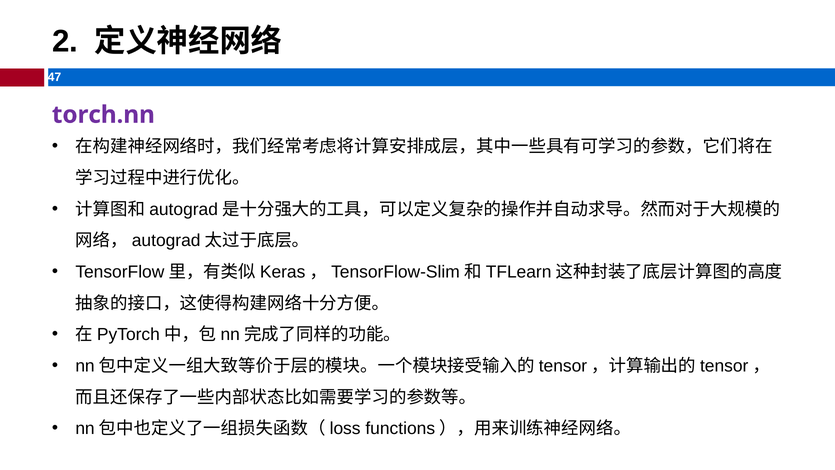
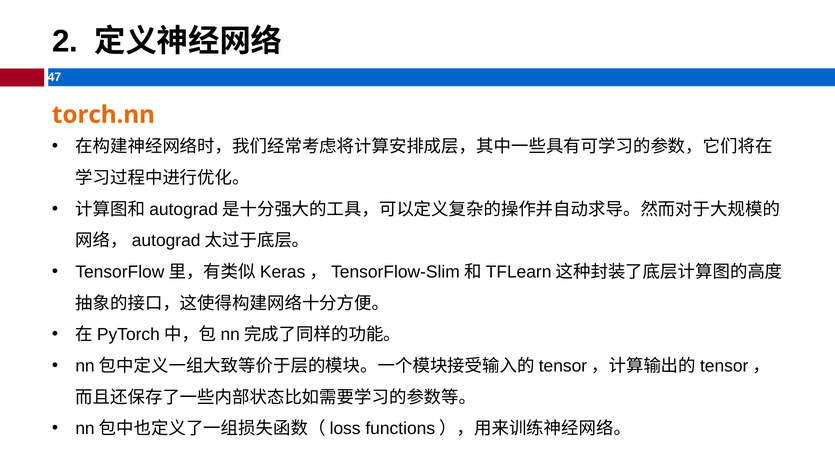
torch.nn colour: purple -> orange
